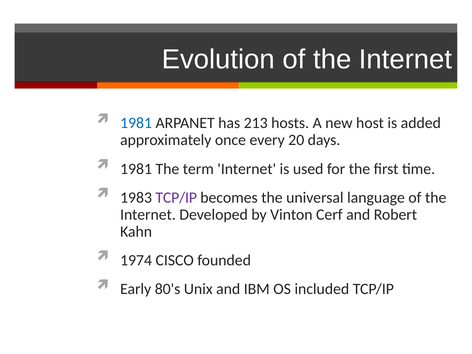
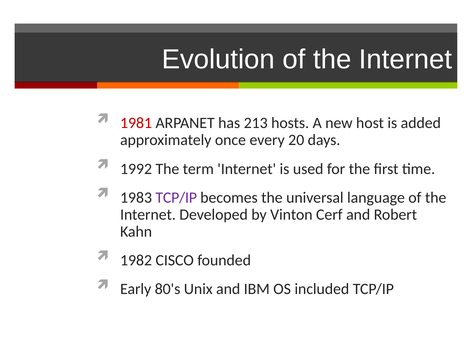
1981 at (136, 123) colour: blue -> red
1981 at (136, 169): 1981 -> 1992
1974: 1974 -> 1982
